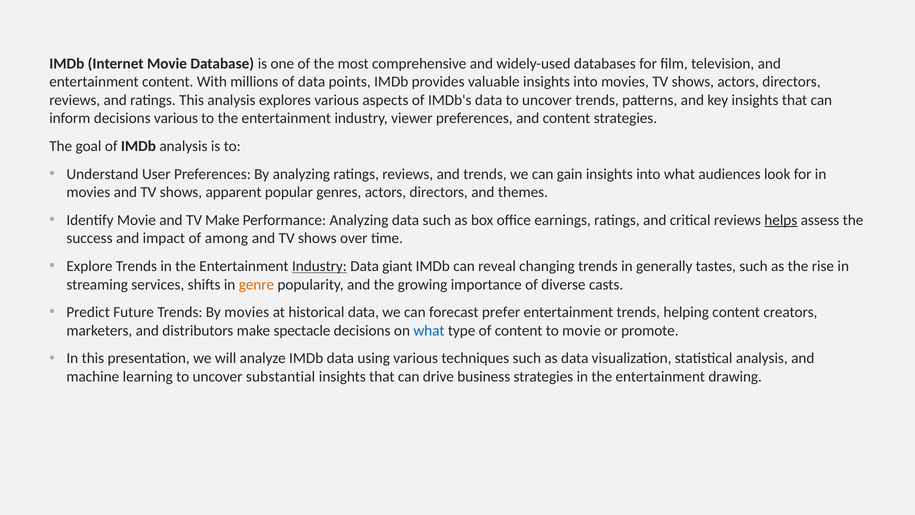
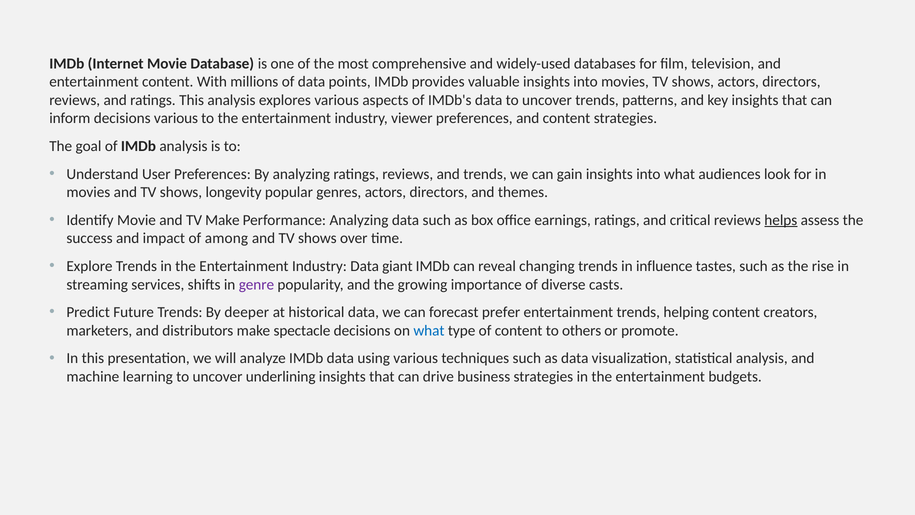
apparent: apparent -> longevity
Industry at (319, 266) underline: present -> none
generally: generally -> influence
genre colour: orange -> purple
By movies: movies -> deeper
to movie: movie -> others
substantial: substantial -> underlining
drawing: drawing -> budgets
